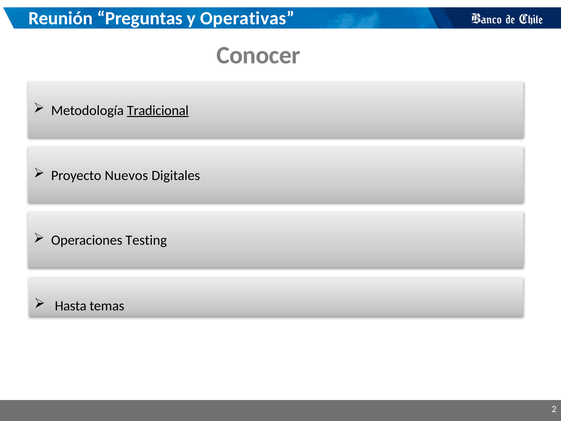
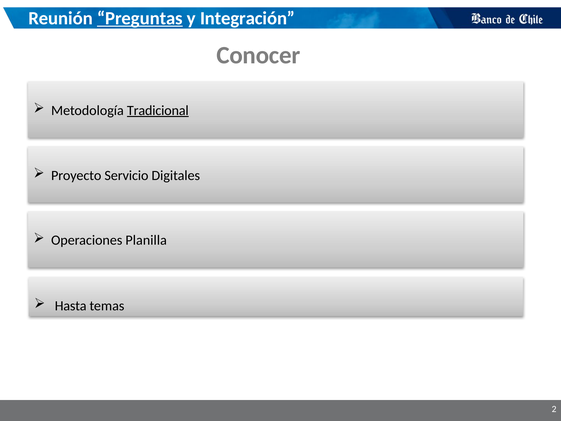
Preguntas underline: none -> present
Operativas: Operativas -> Integración
Nuevos: Nuevos -> Servicio
Testing: Testing -> Planilla
